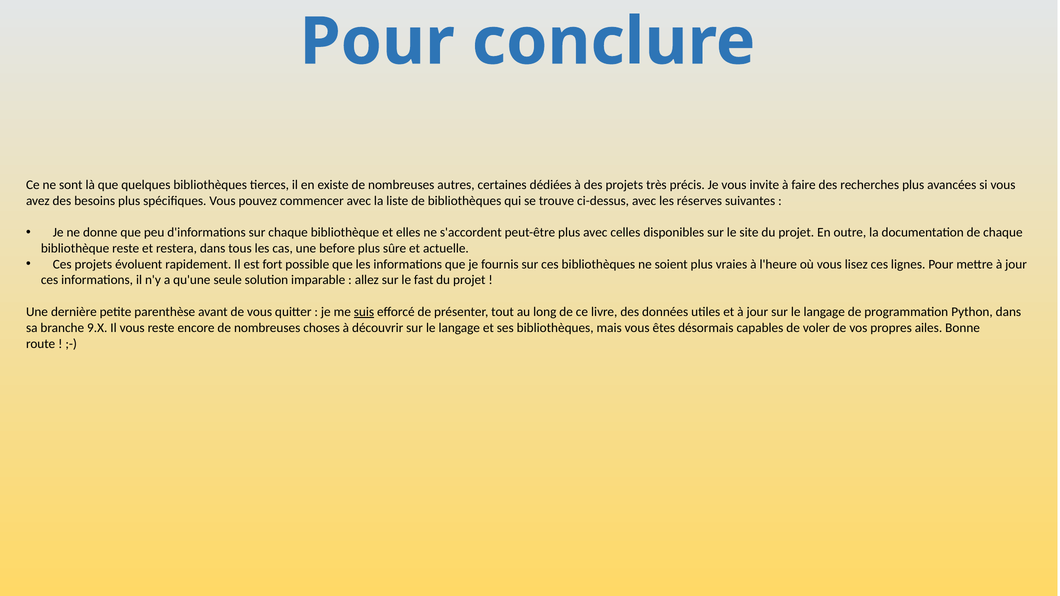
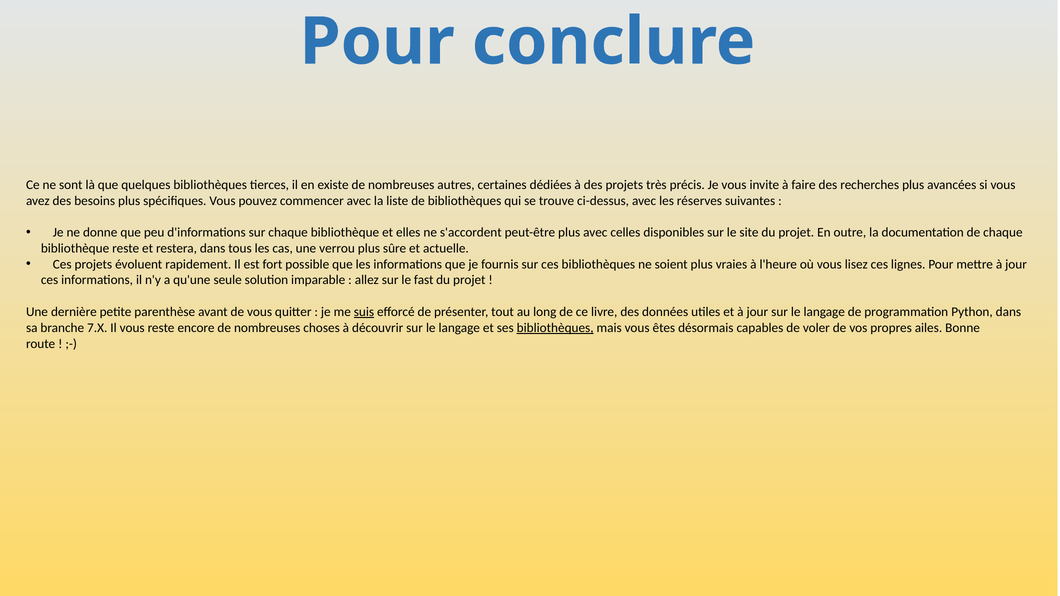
before: before -> verrou
9.X: 9.X -> 7.X
bibliothèques at (555, 328) underline: none -> present
